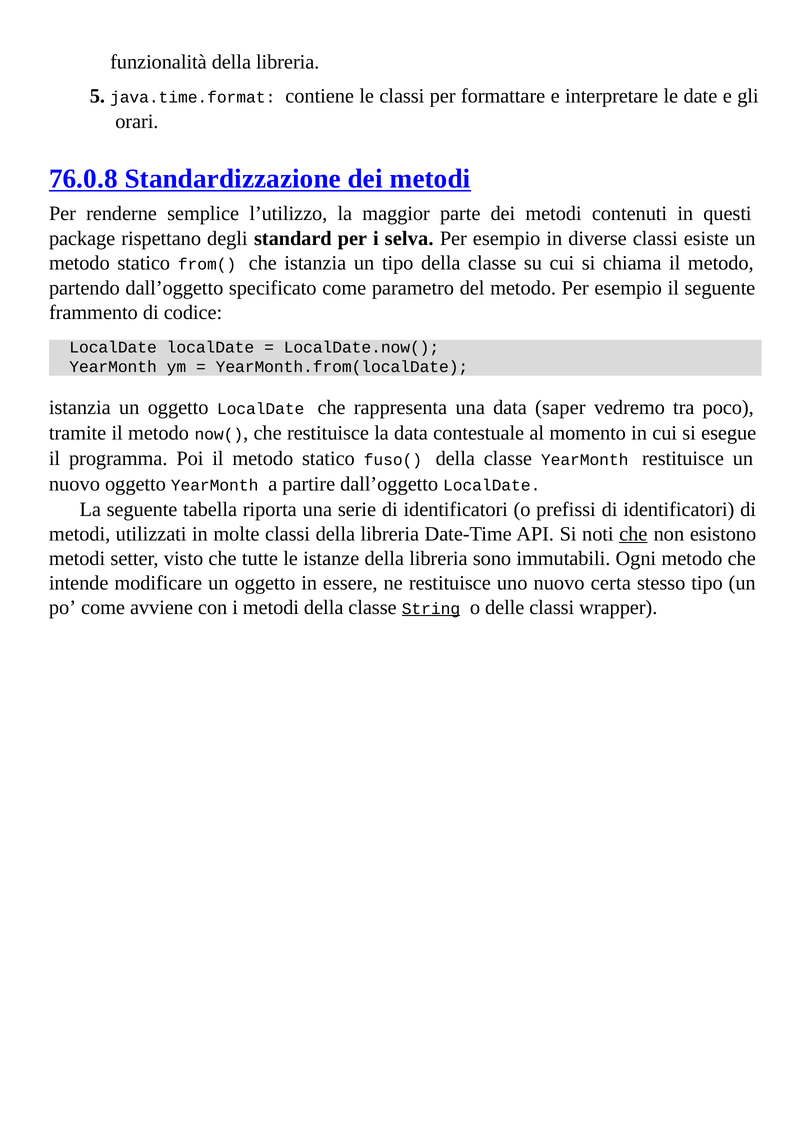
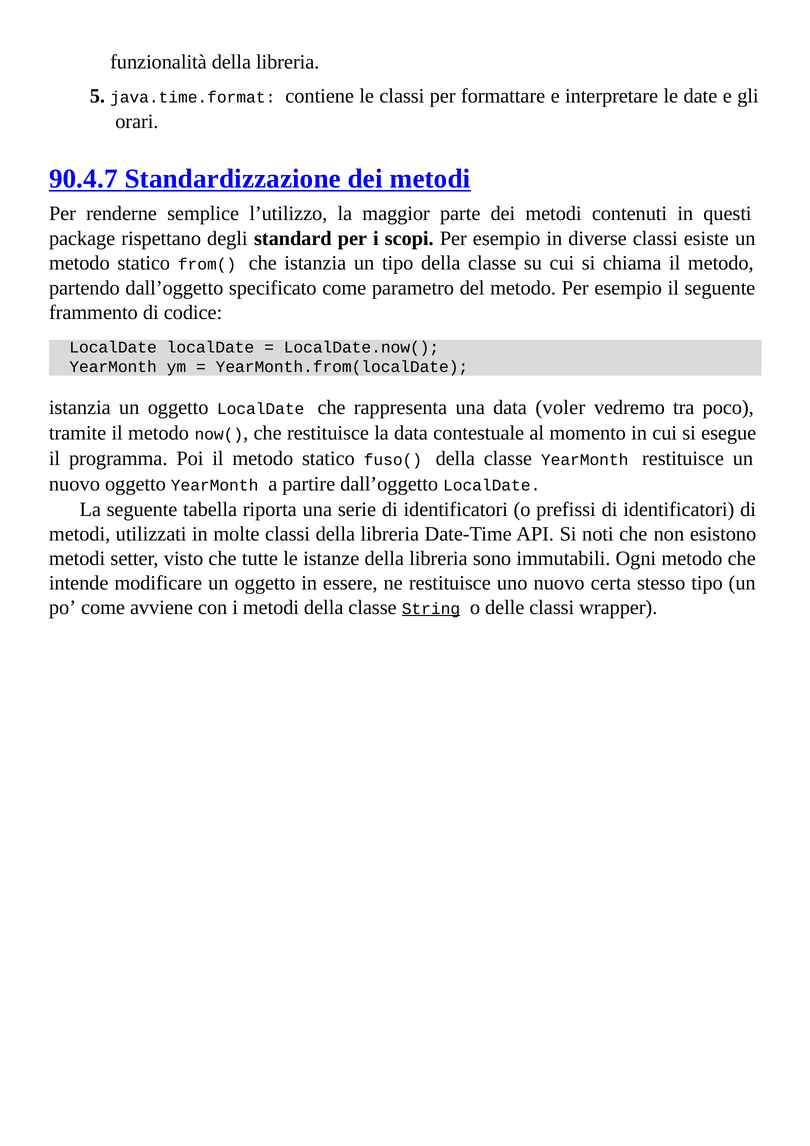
76.0.8: 76.0.8 -> 90.4.7
selva: selva -> scopi
saper: saper -> voler
che at (633, 534) underline: present -> none
